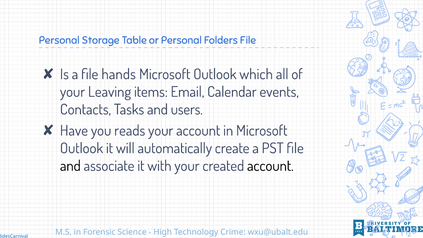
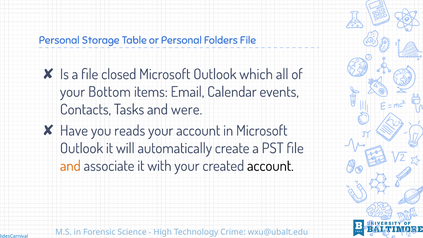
hands: hands -> closed
Leaving: Leaving -> Bottom
users: users -> were
and at (70, 166) colour: black -> orange
